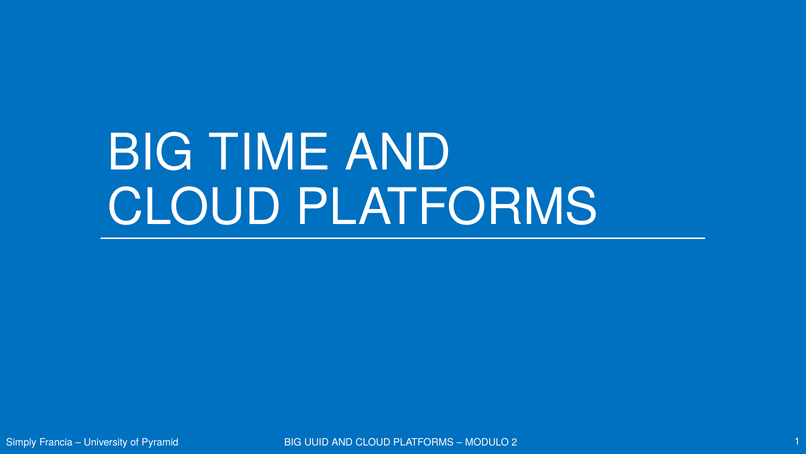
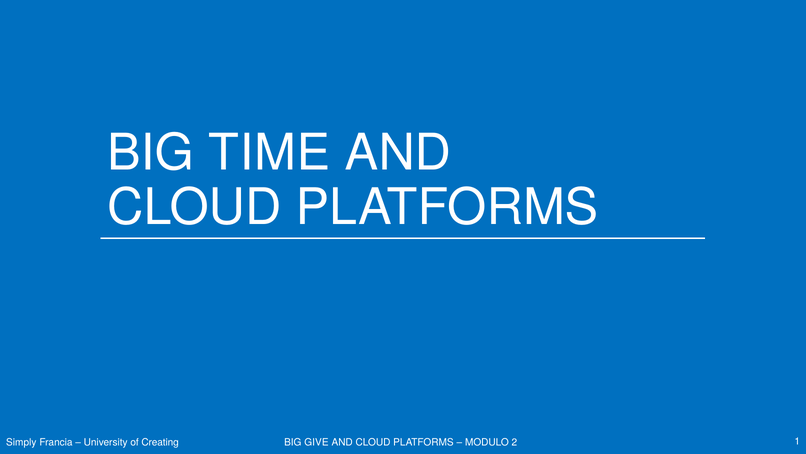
Pyramid: Pyramid -> Creating
UUID: UUID -> GIVE
